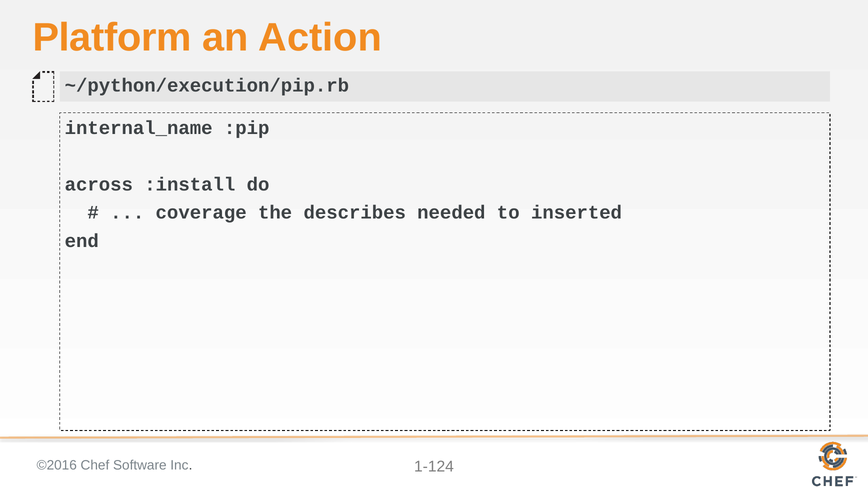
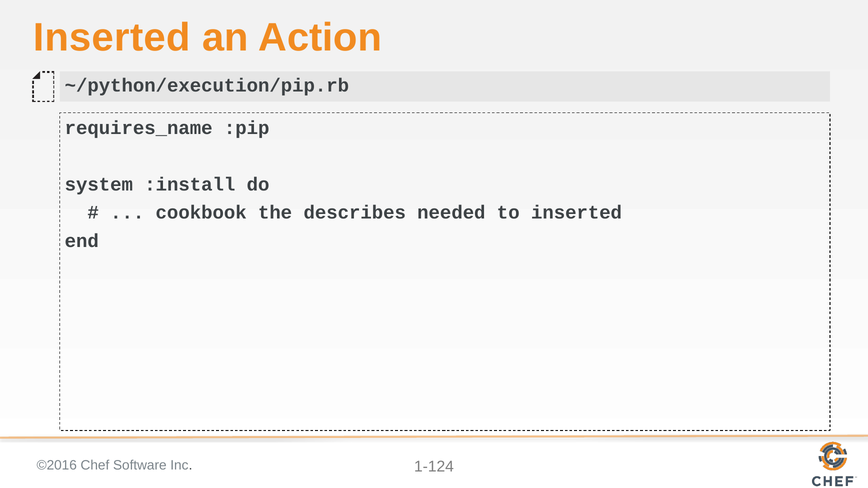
Platform at (112, 38): Platform -> Inserted
internal_name: internal_name -> requires_name
across: across -> system
coverage: coverage -> cookbook
